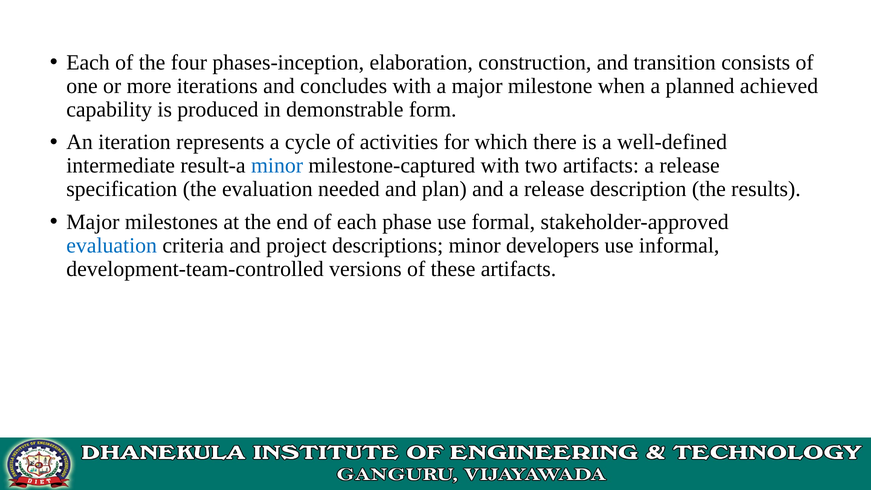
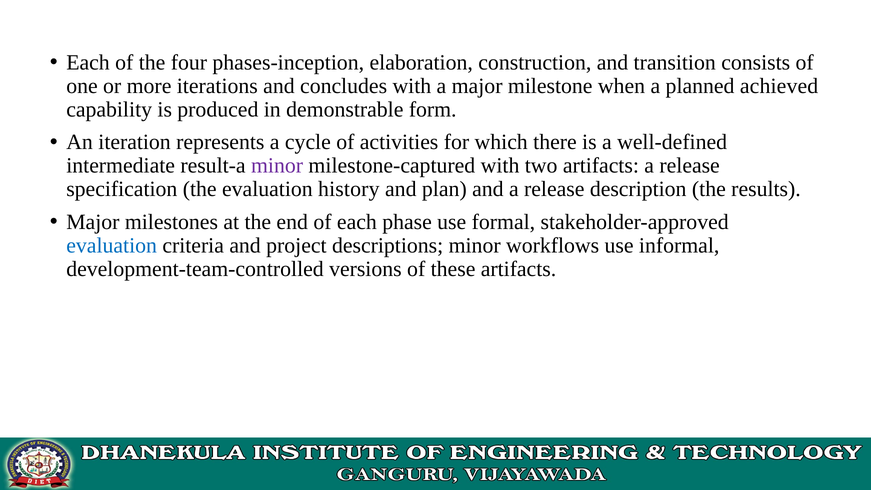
minor at (277, 166) colour: blue -> purple
needed: needed -> history
developers: developers -> workflows
